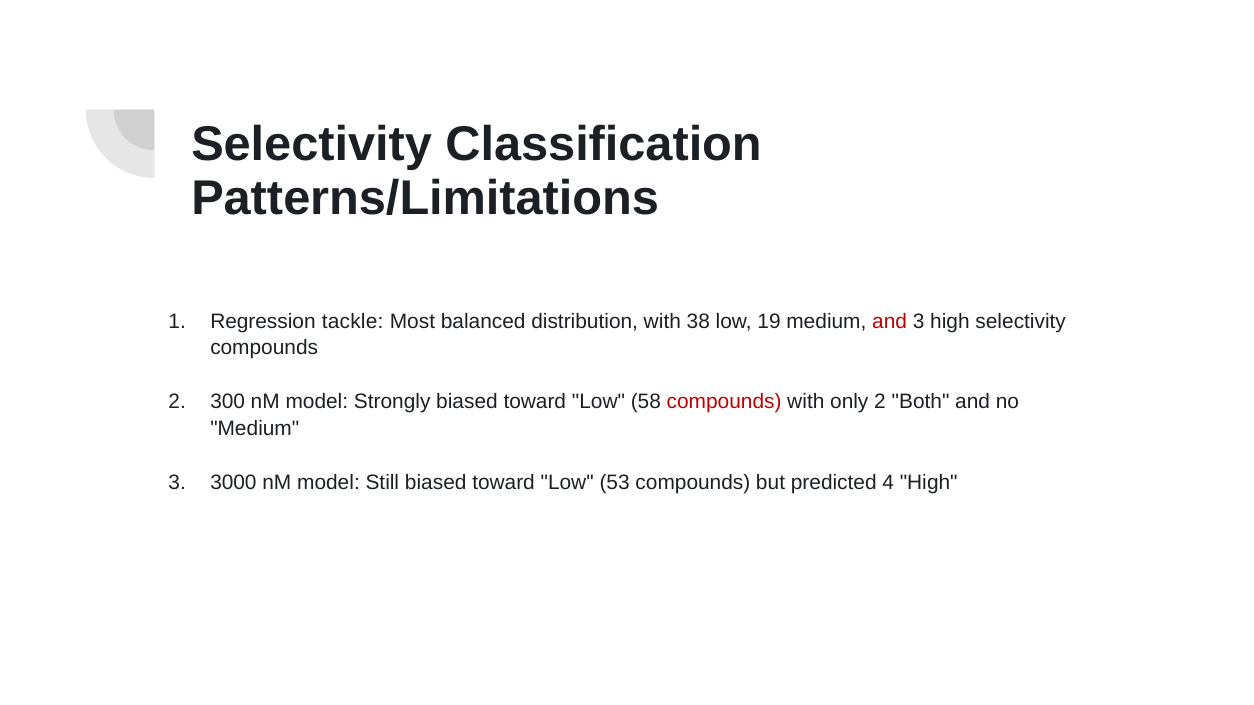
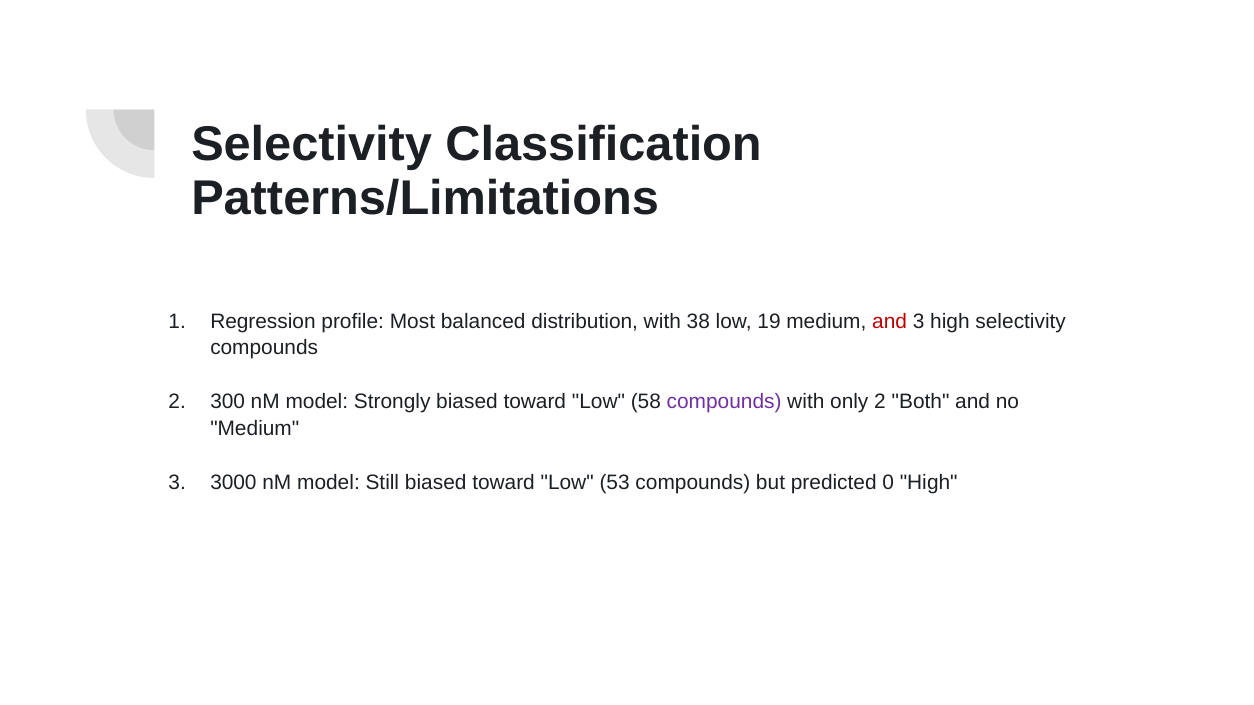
tackle: tackle -> profile
compounds at (724, 402) colour: red -> purple
4: 4 -> 0
